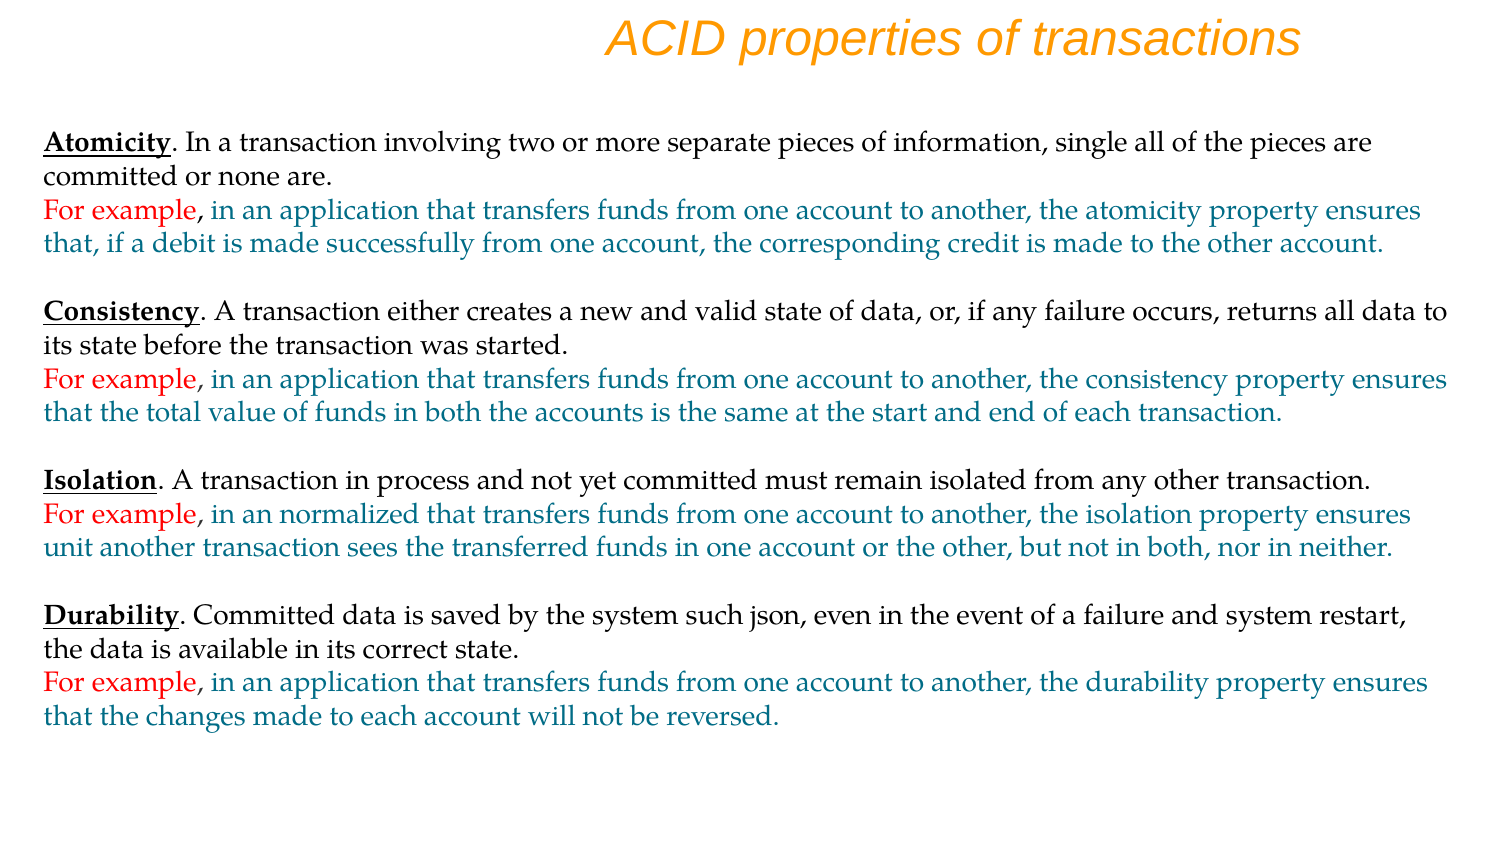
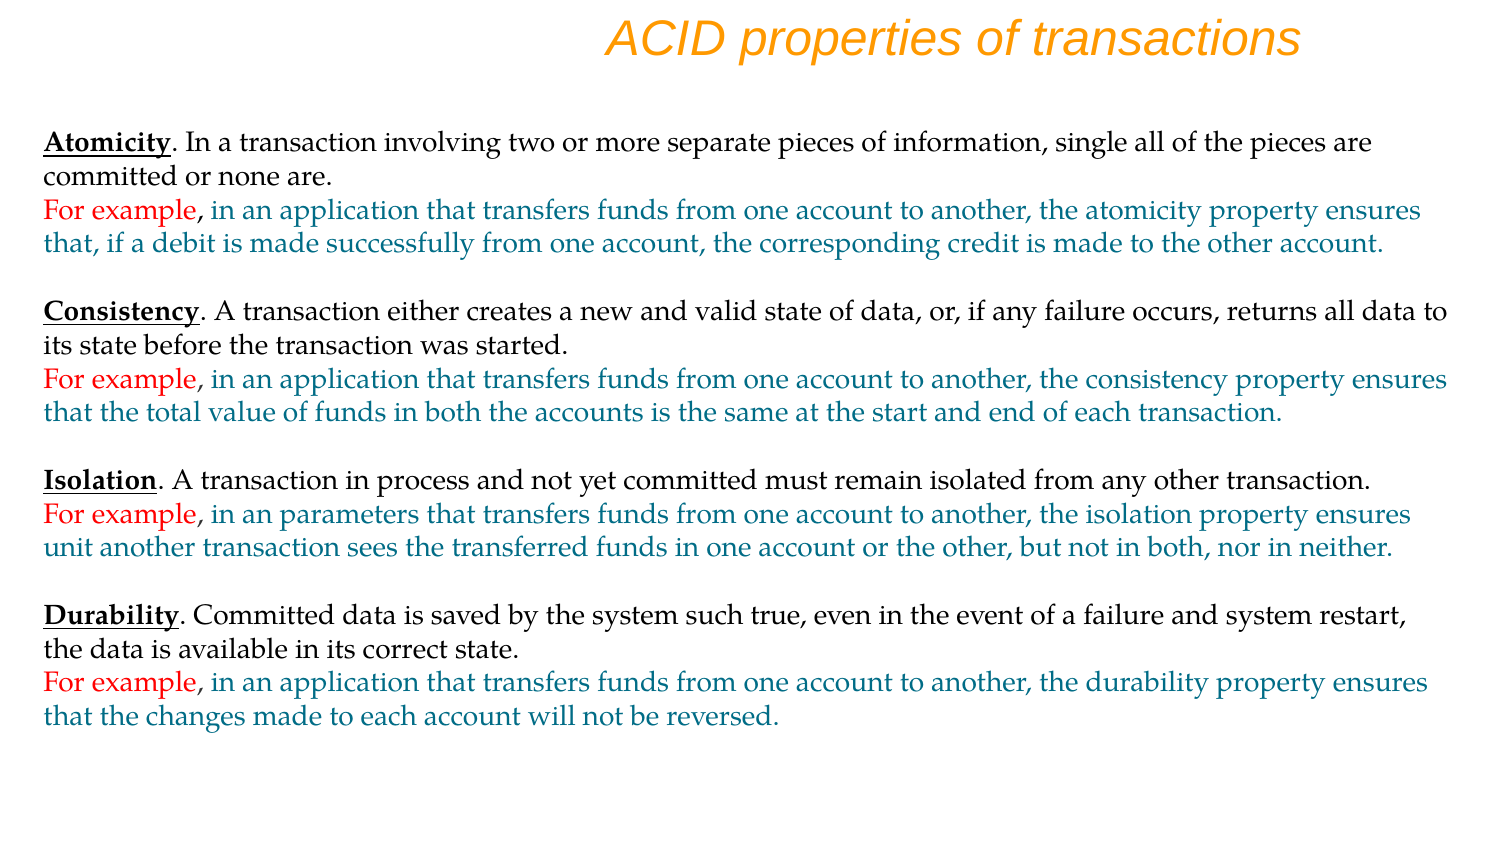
normalized: normalized -> parameters
json: json -> true
